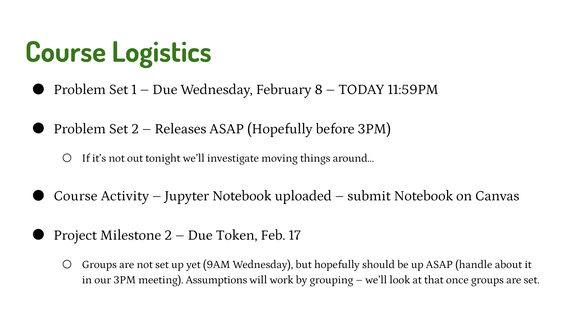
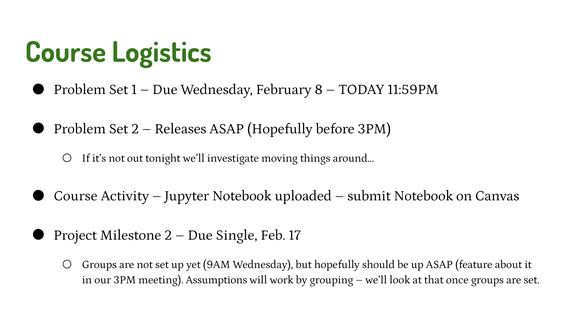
Token: Token -> Single
handle: handle -> feature
